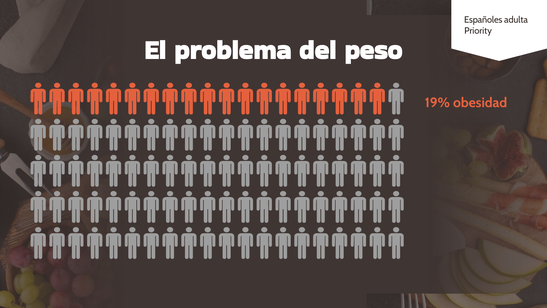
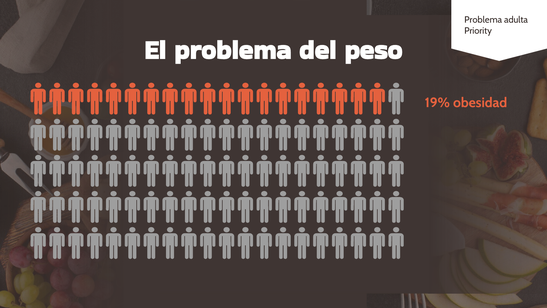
Españoles at (483, 20): Españoles -> Problema
